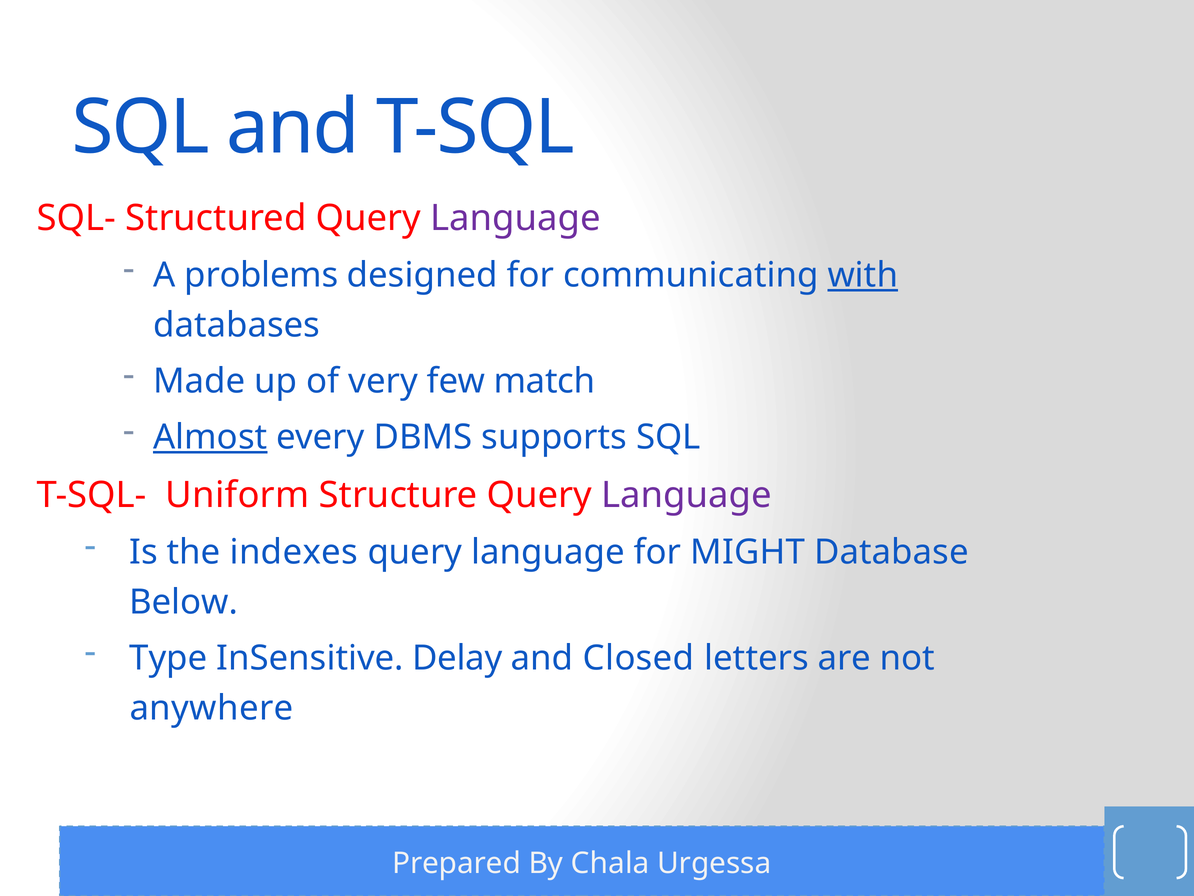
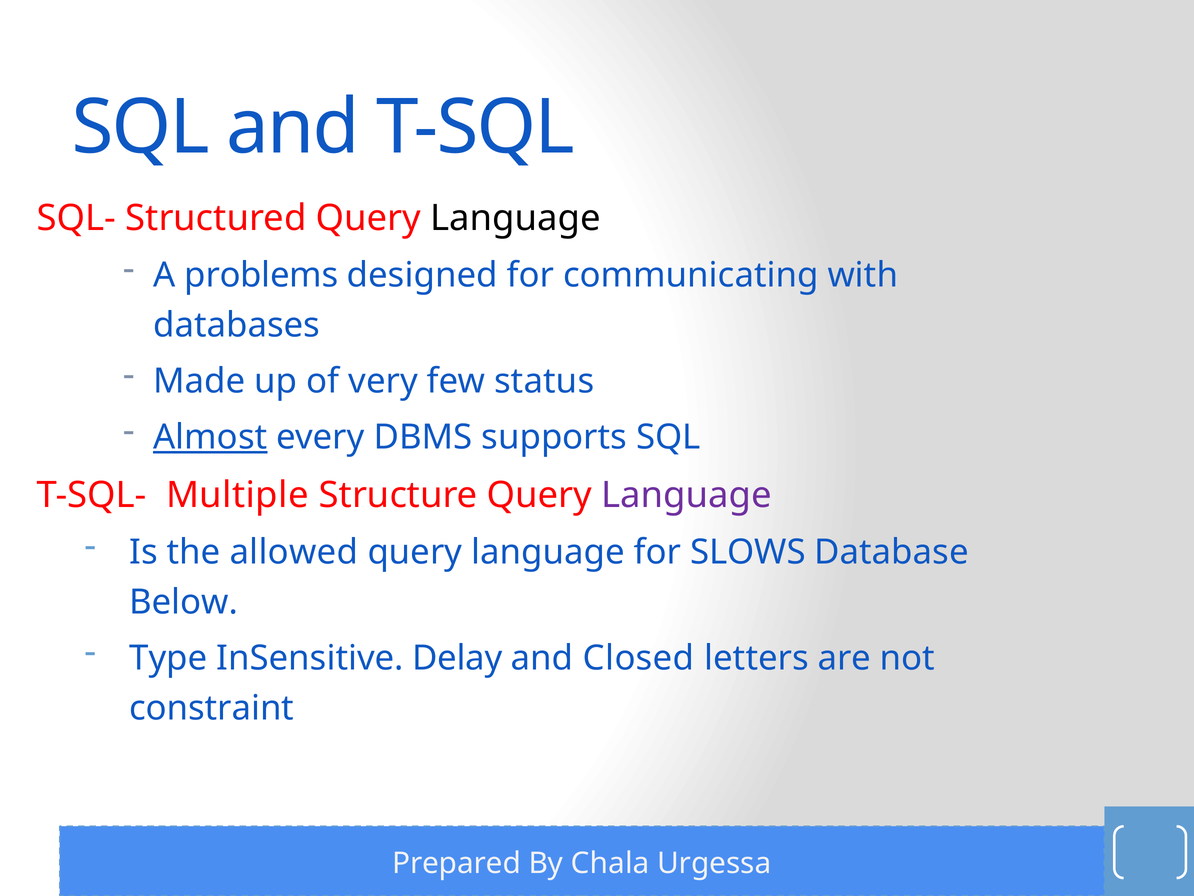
Language at (515, 218) colour: purple -> black
with underline: present -> none
match: match -> status
Uniform: Uniform -> Multiple
indexes: indexes -> allowed
MIGHT: MIGHT -> SLOWS
anywhere: anywhere -> constraint
